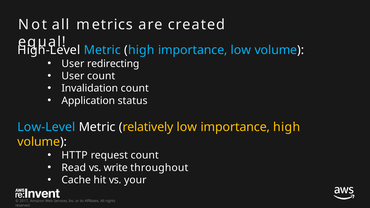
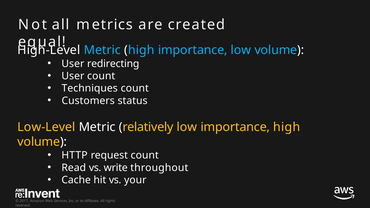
Invalidation: Invalidation -> Techniques
Application: Application -> Customers
Low-Level colour: light blue -> yellow
